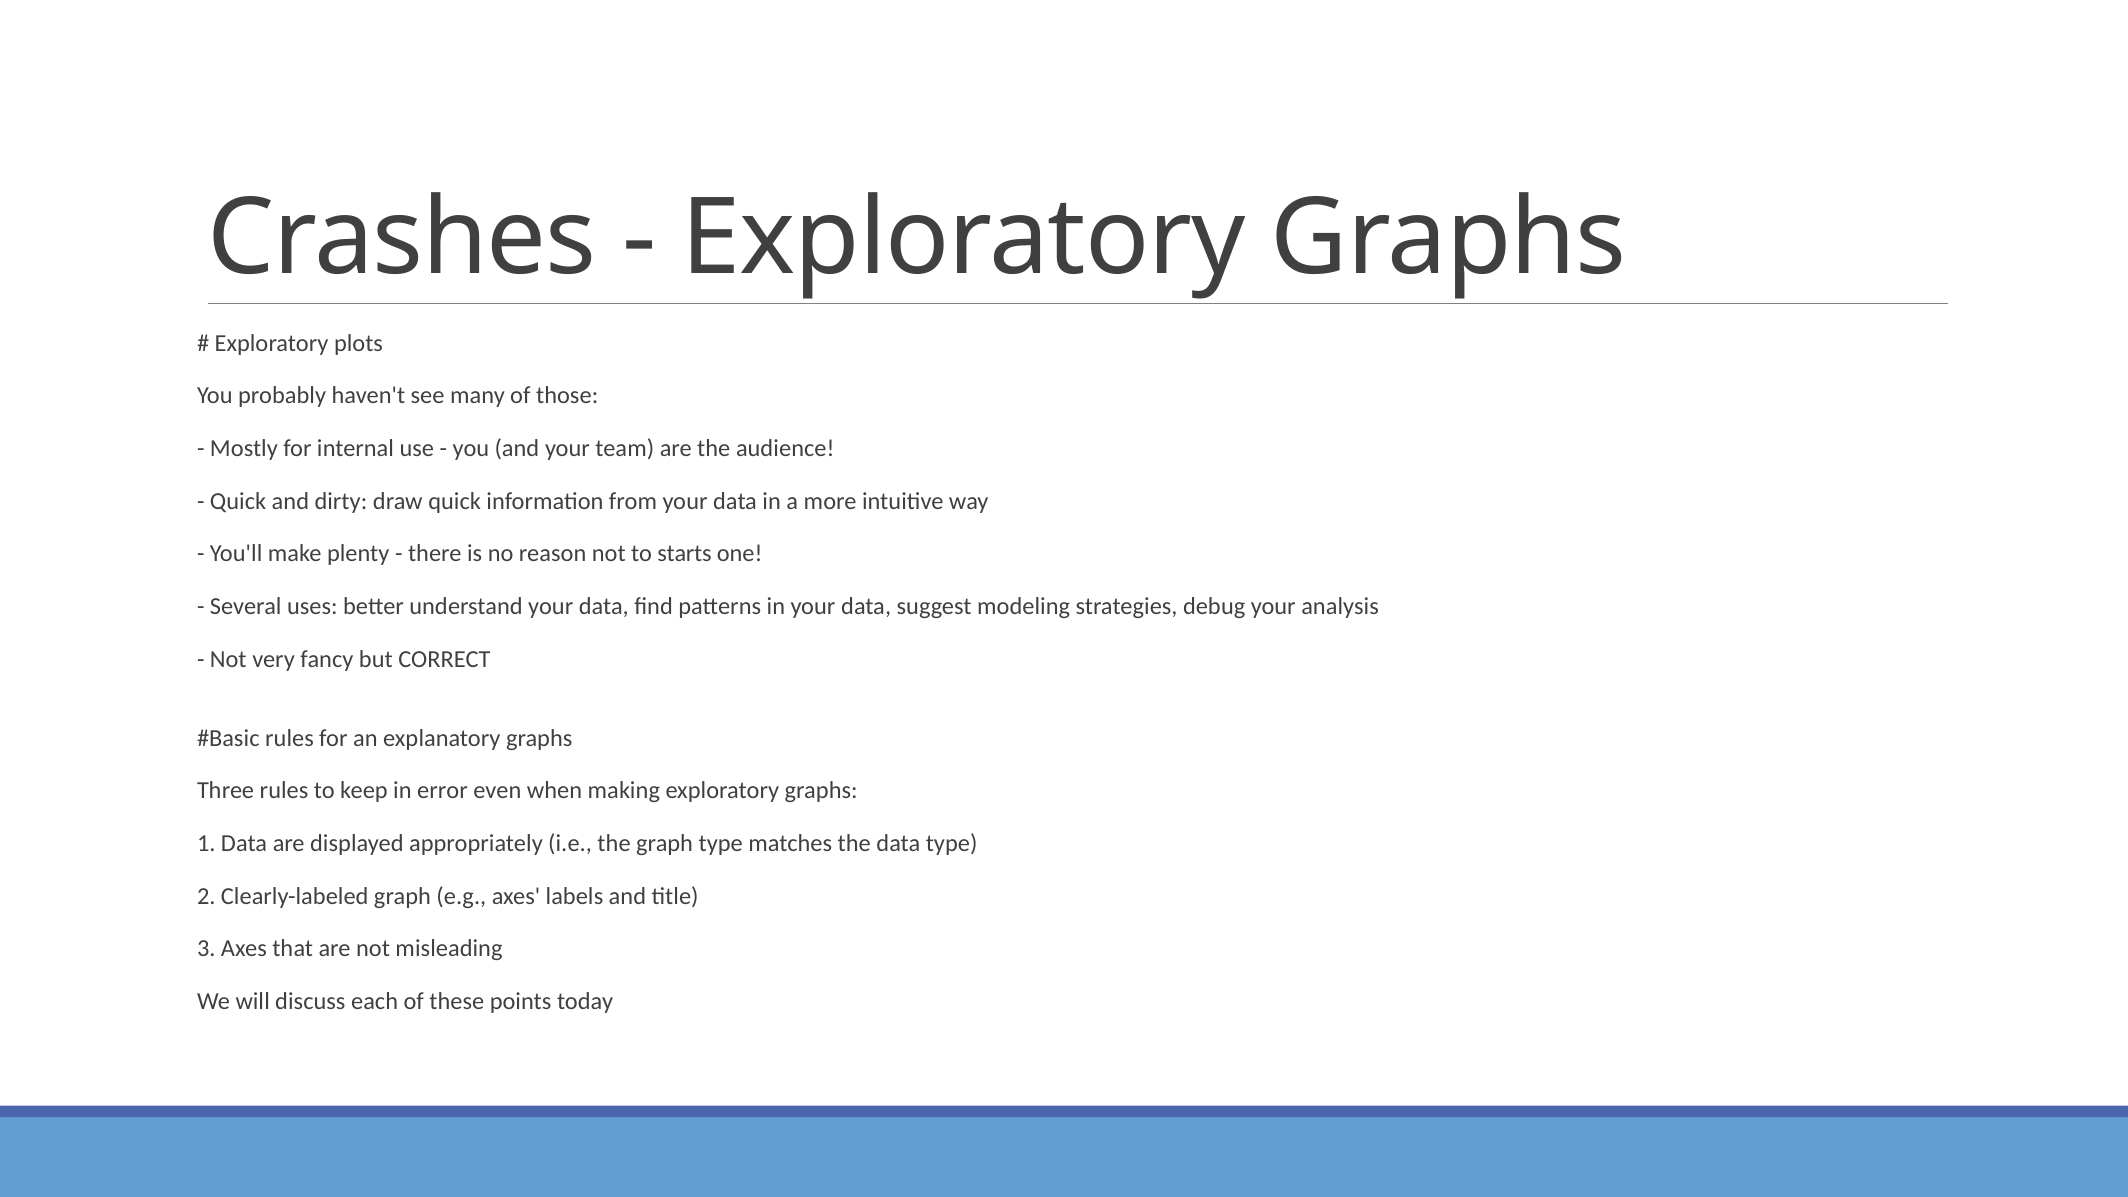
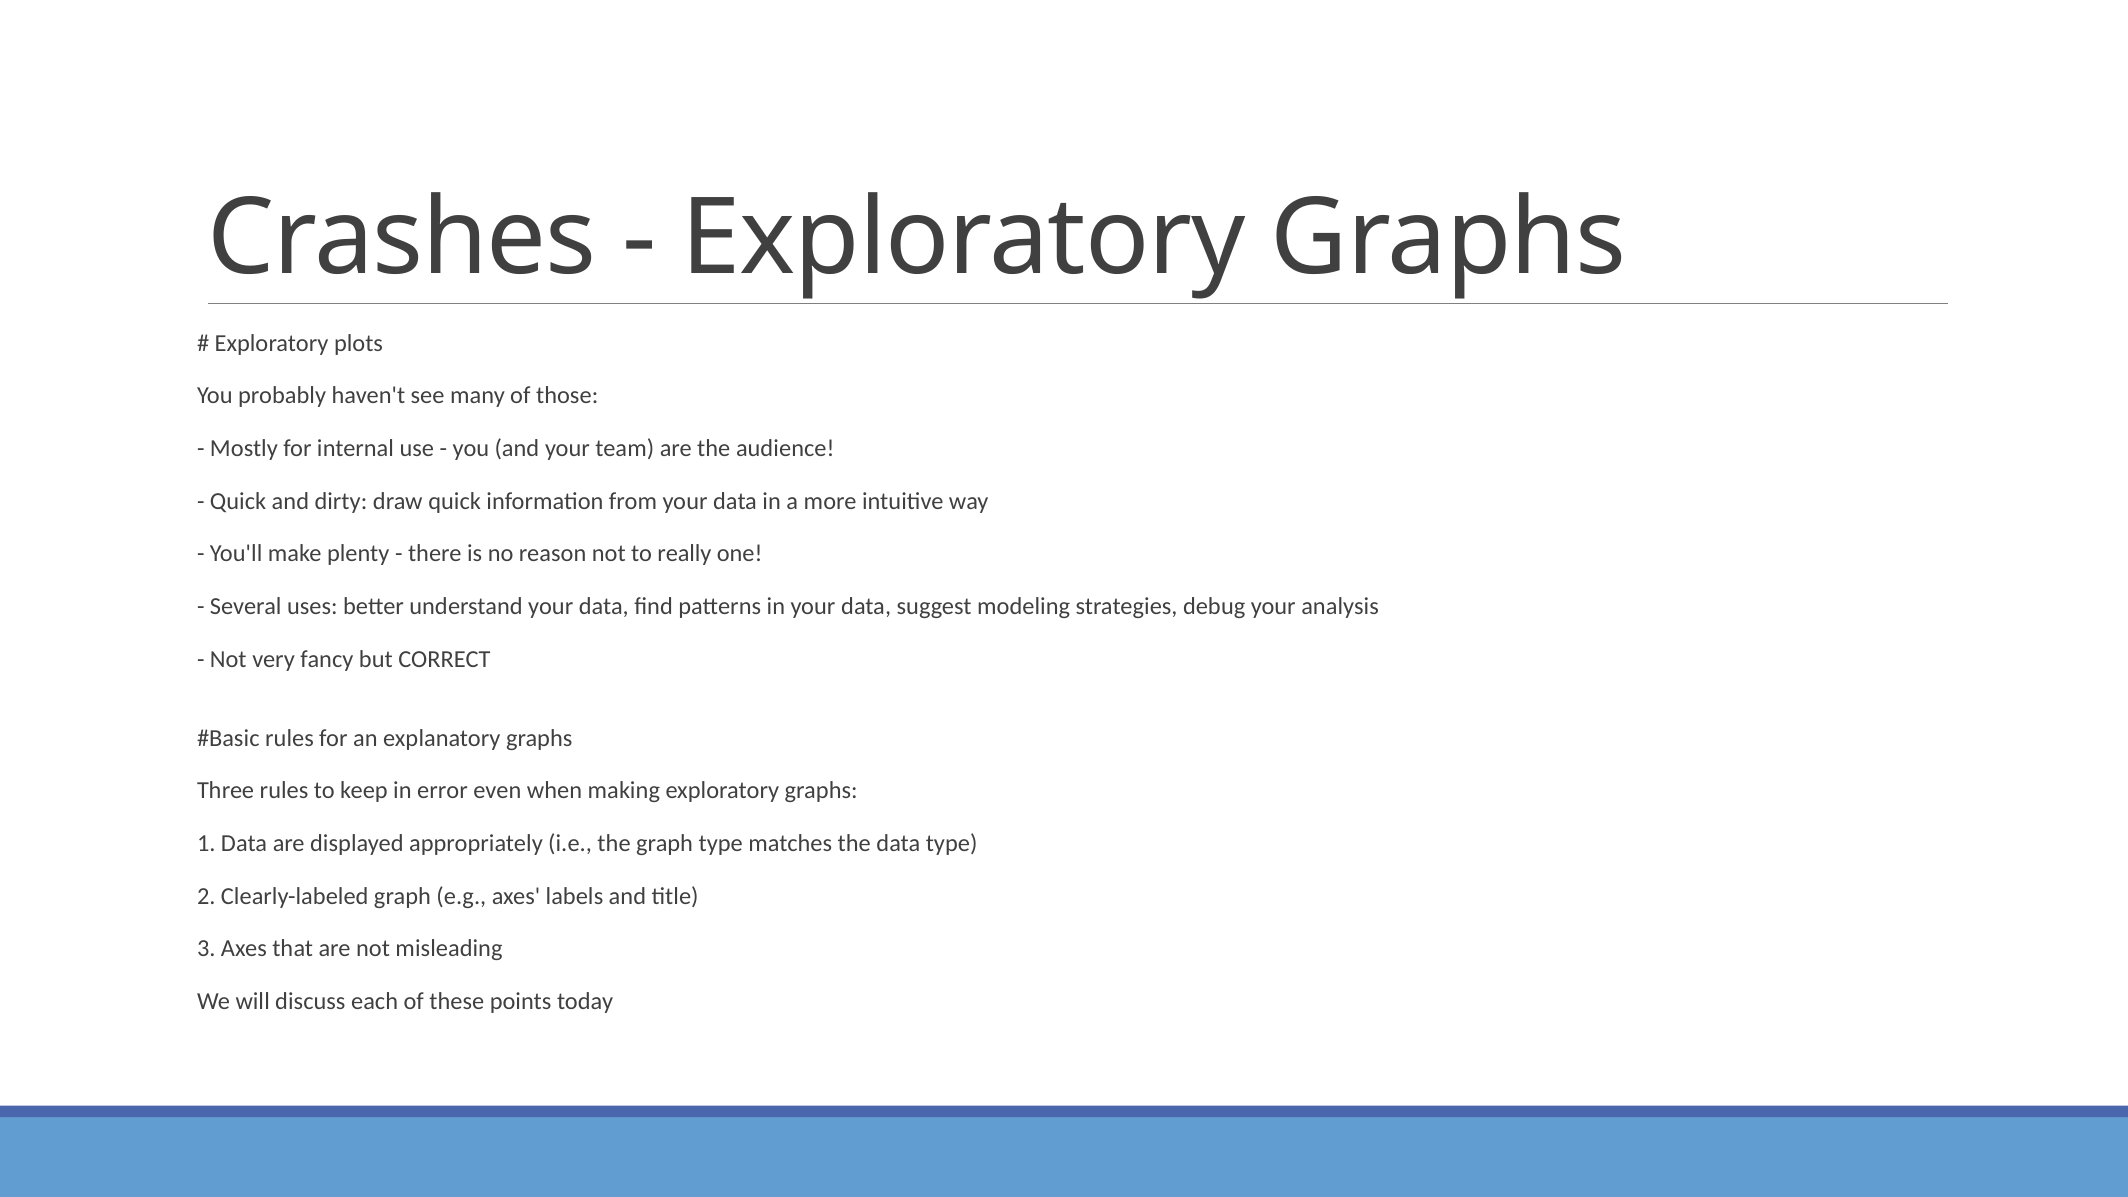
starts: starts -> really
